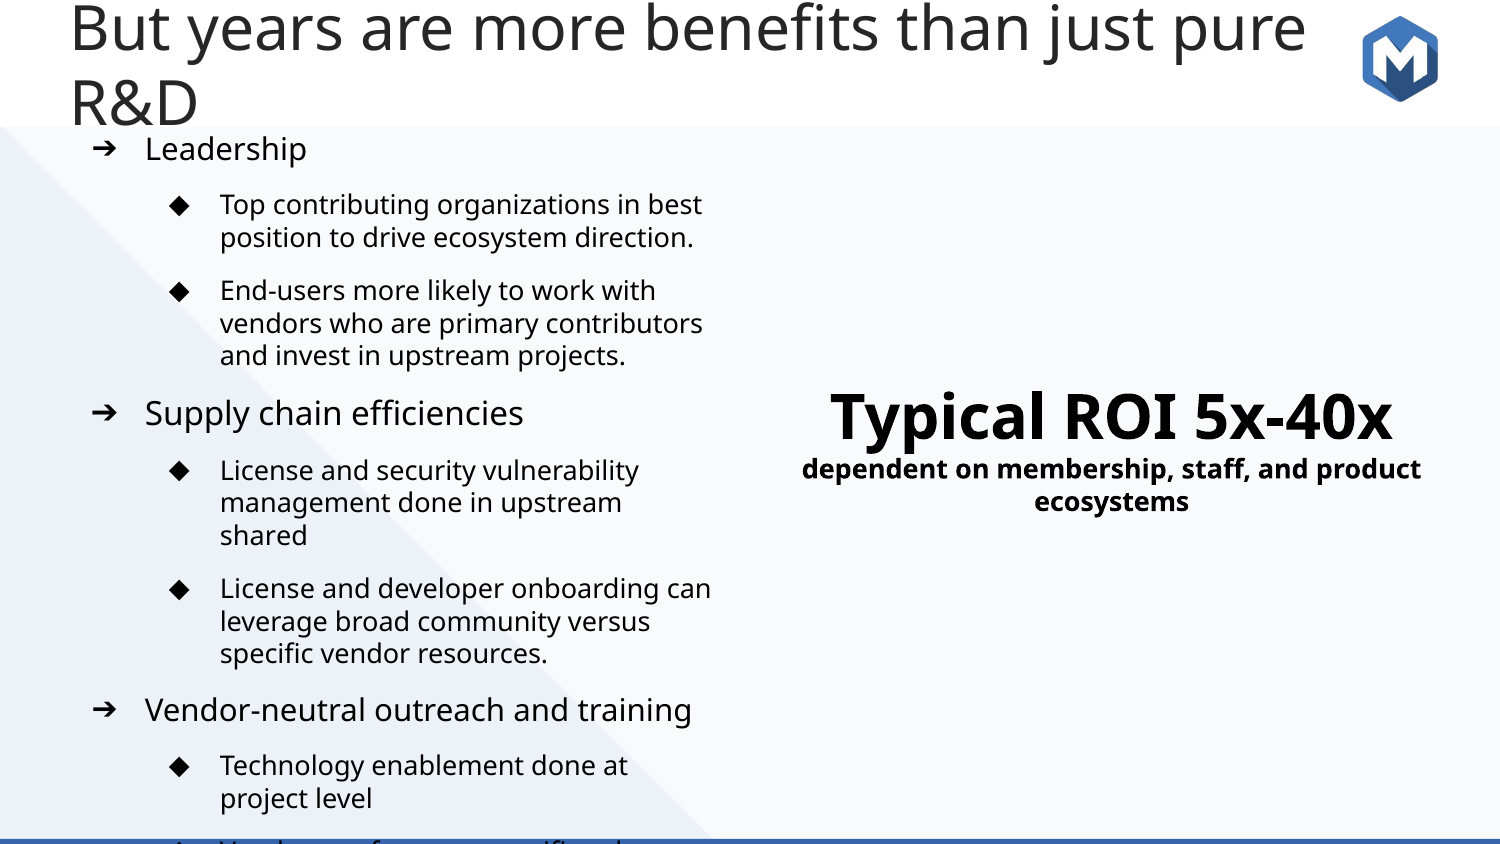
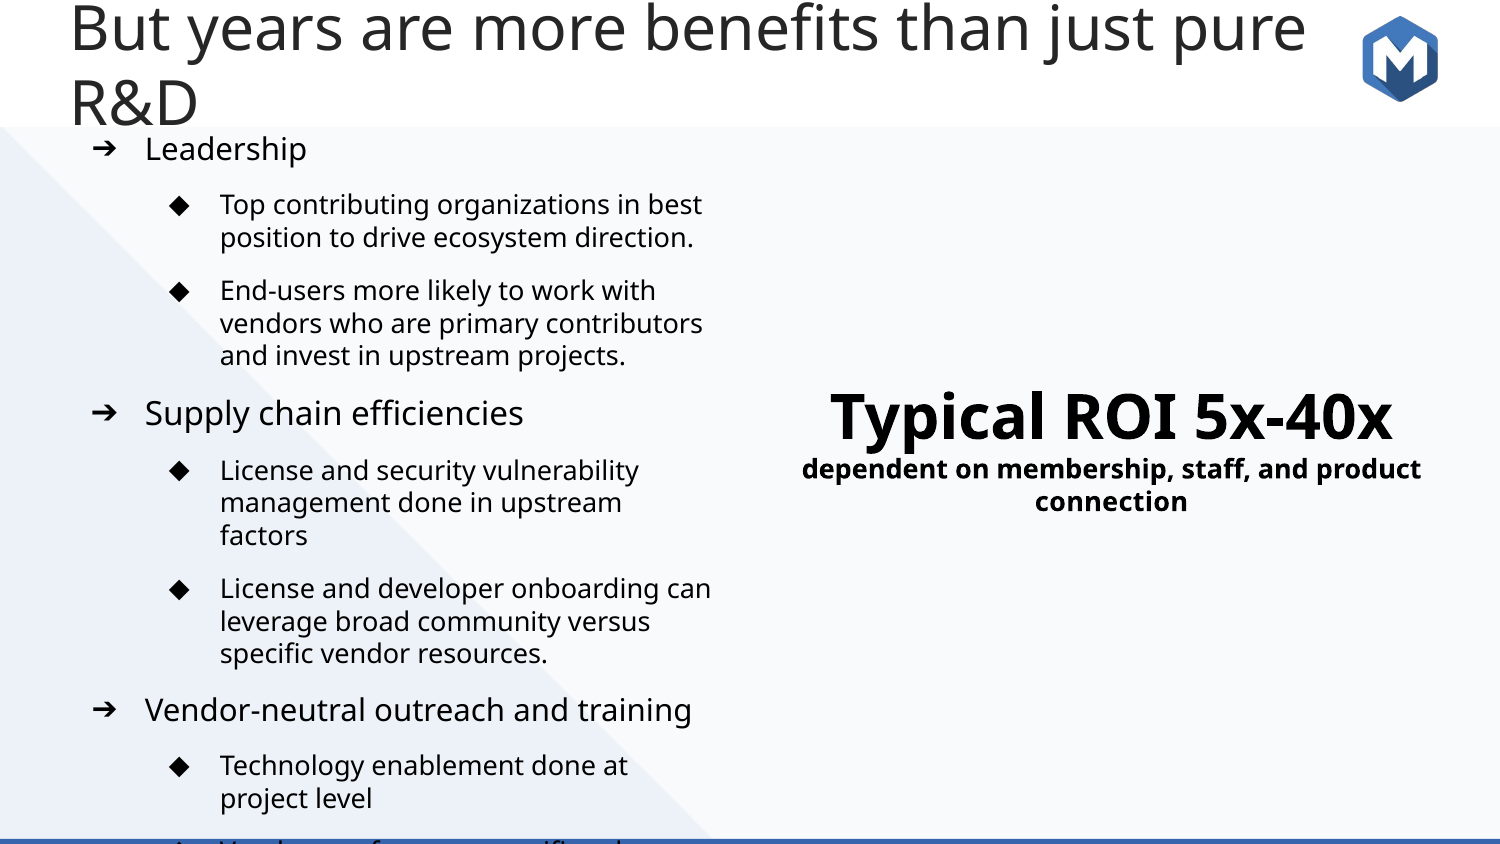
ecosystems: ecosystems -> connection
shared: shared -> factors
